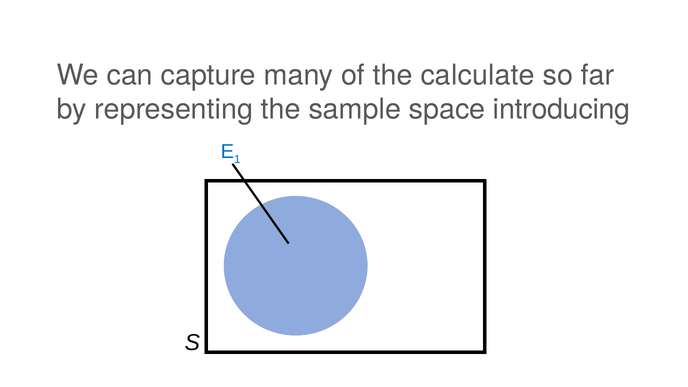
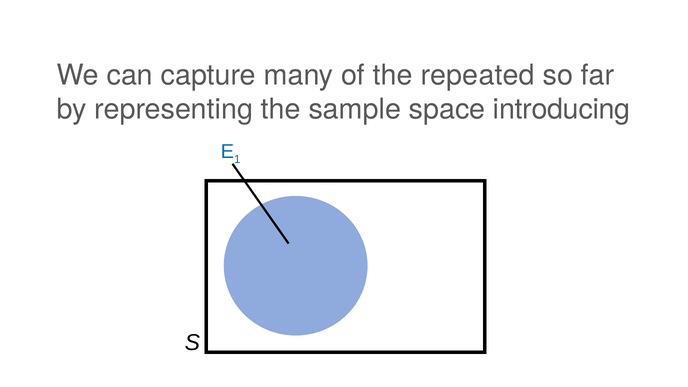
calculate: calculate -> repeated
